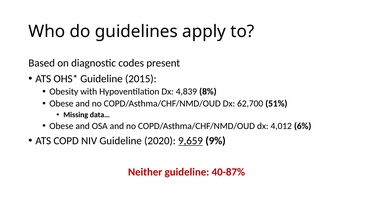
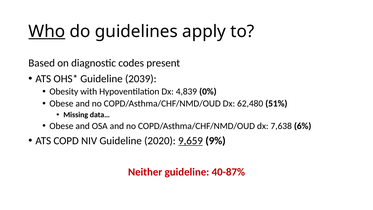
Who underline: none -> present
2015: 2015 -> 2039
8%: 8% -> 0%
62,700: 62,700 -> 62,480
4,012: 4,012 -> 7,638
